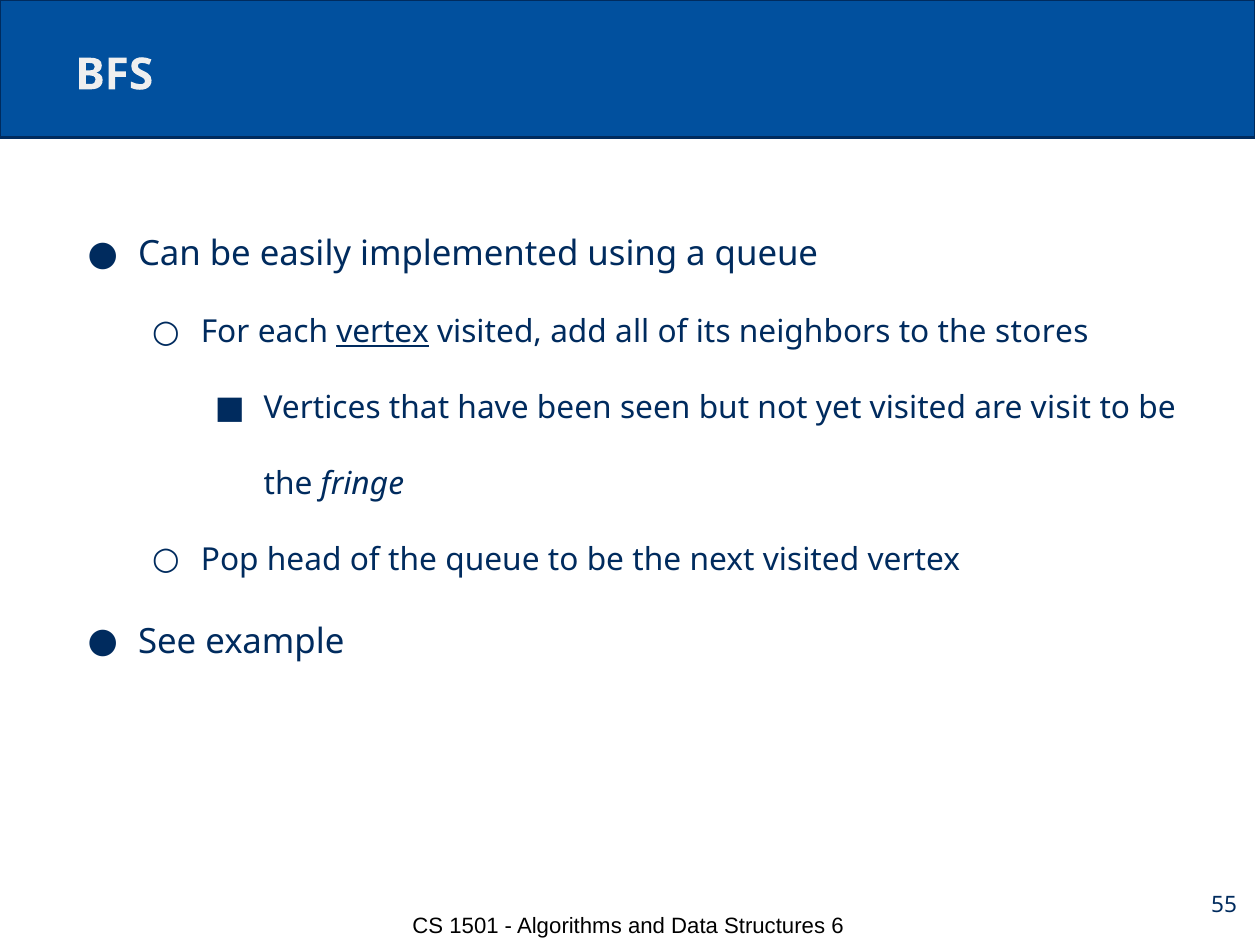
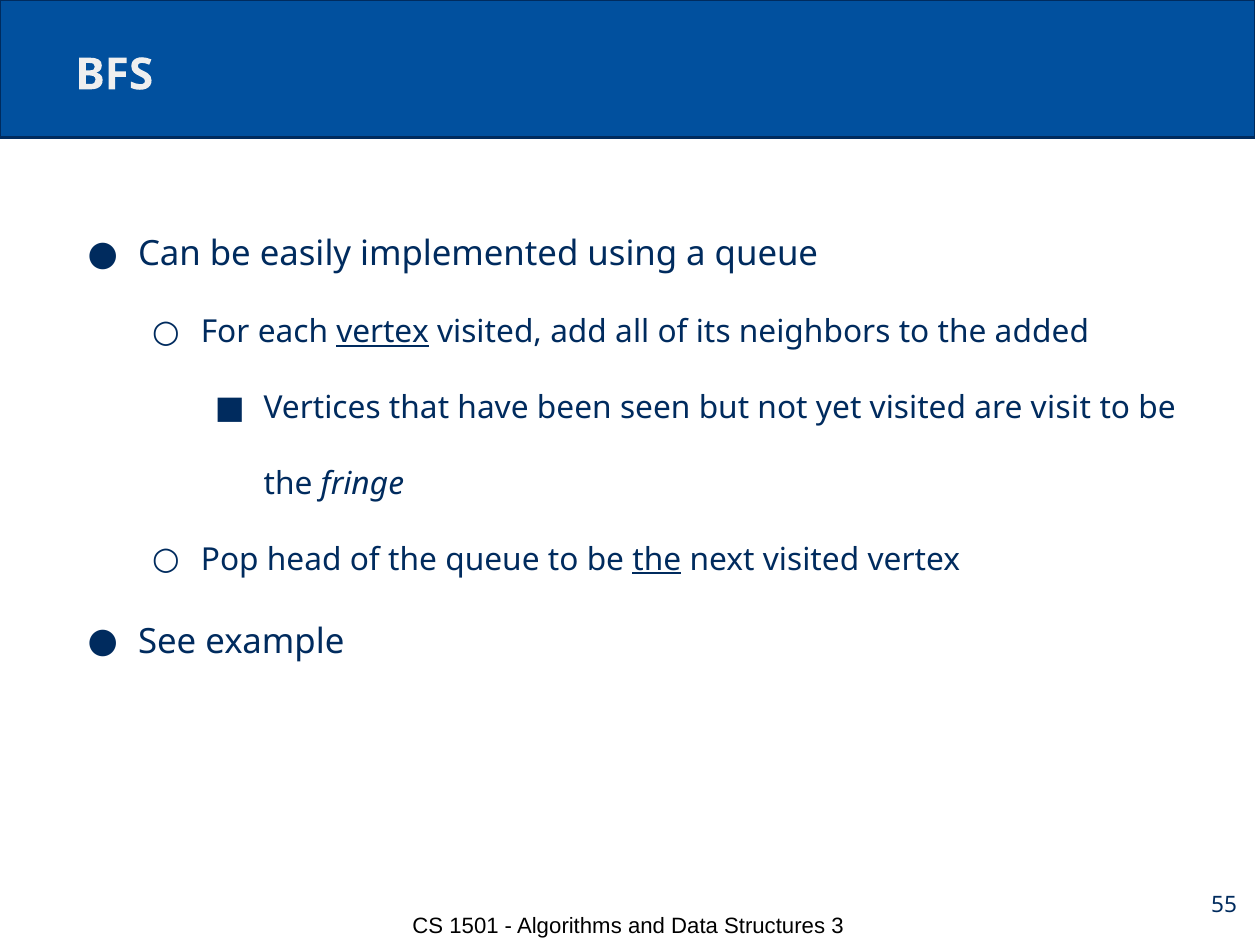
stores: stores -> added
the at (657, 560) underline: none -> present
6: 6 -> 3
